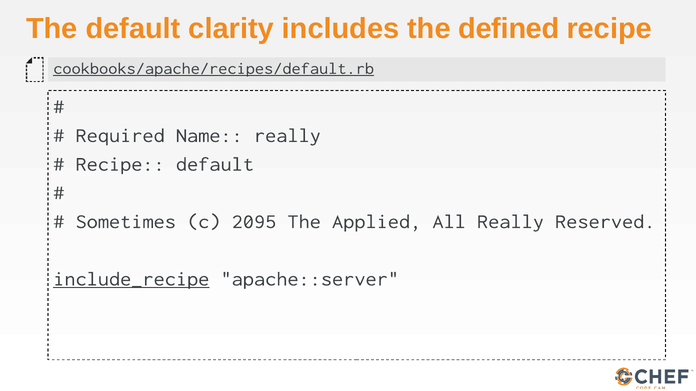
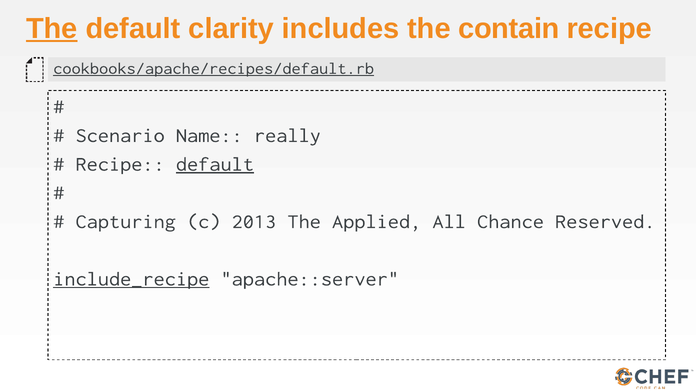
The at (52, 29) underline: none -> present
defined: defined -> contain
Required: Required -> Scenario
default at (215, 164) underline: none -> present
Sometimes: Sometimes -> Capturing
2095: 2095 -> 2013
All Really: Really -> Chance
